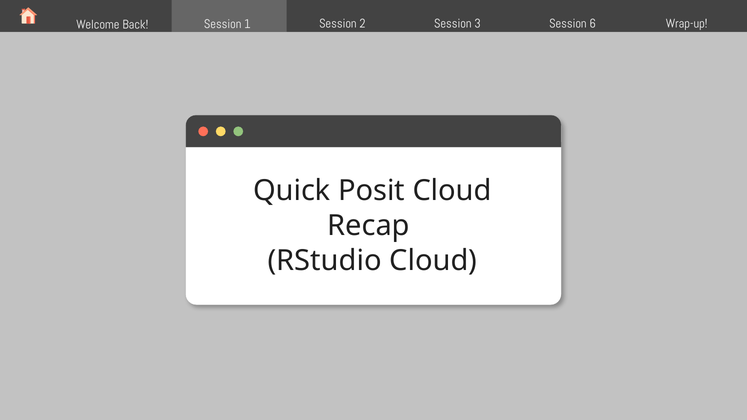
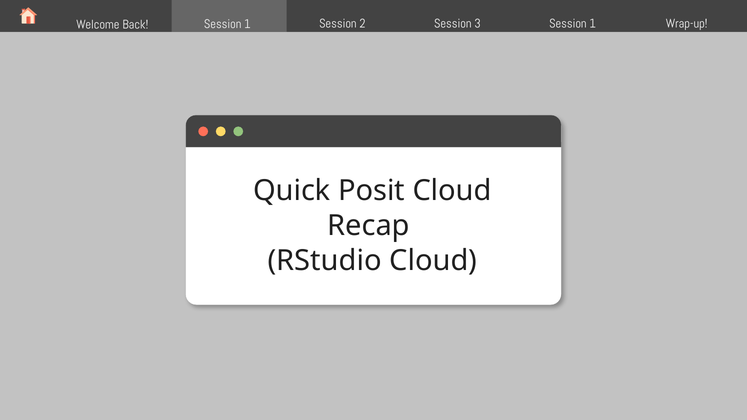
3 Session 6: 6 -> 1
